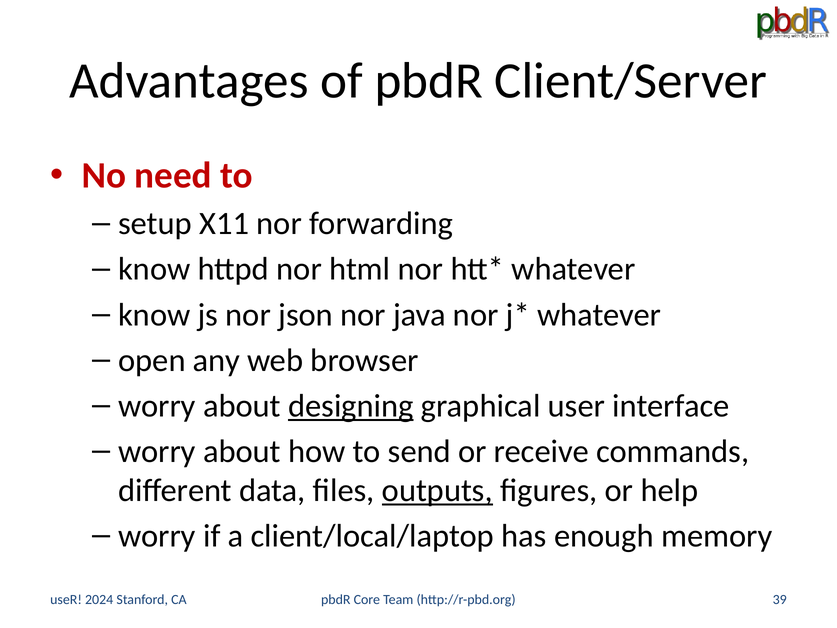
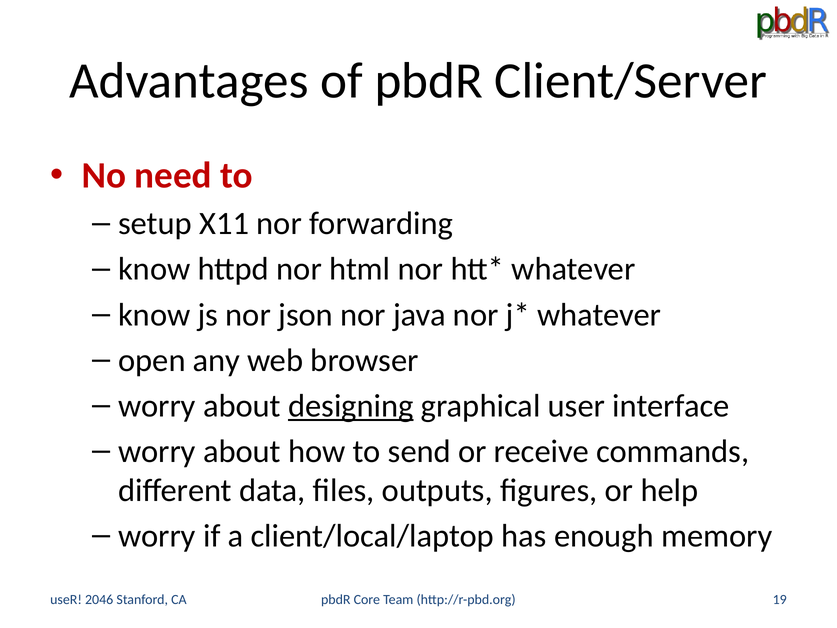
outputs underline: present -> none
39: 39 -> 19
2024: 2024 -> 2046
